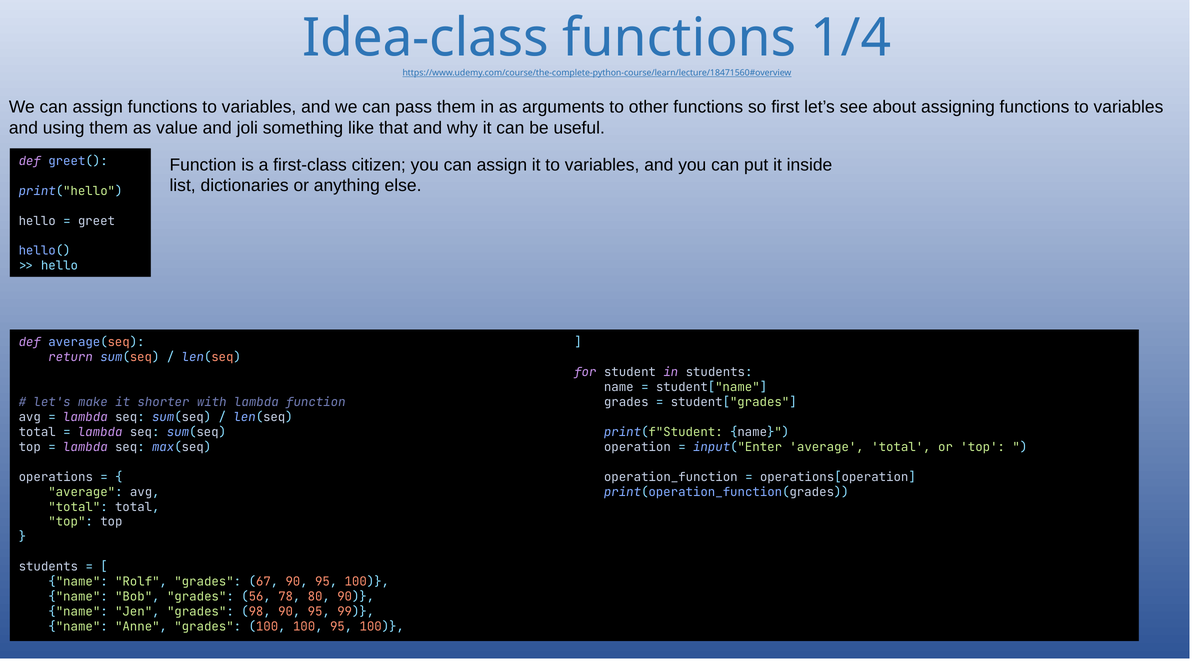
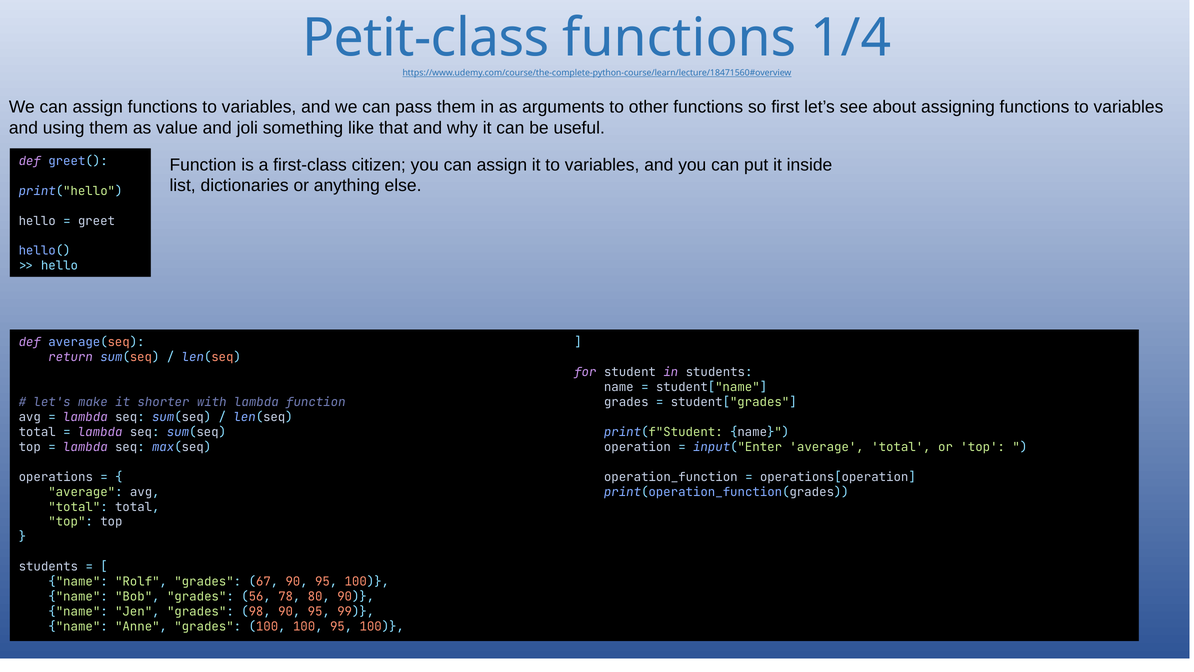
Idea-class: Idea-class -> Petit-class
